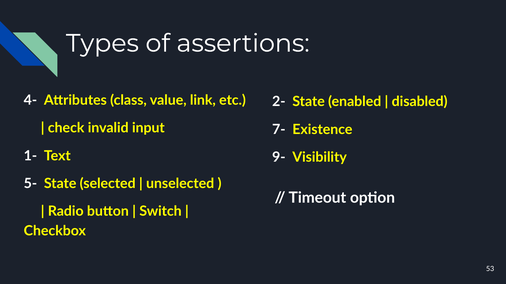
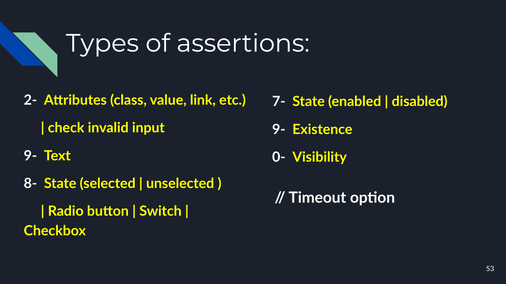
4-: 4- -> 2-
2-: 2- -> 7-
7- at (279, 130): 7- -> 9-
1- at (30, 156): 1- -> 9-
9-: 9- -> 0-
5-: 5- -> 8-
